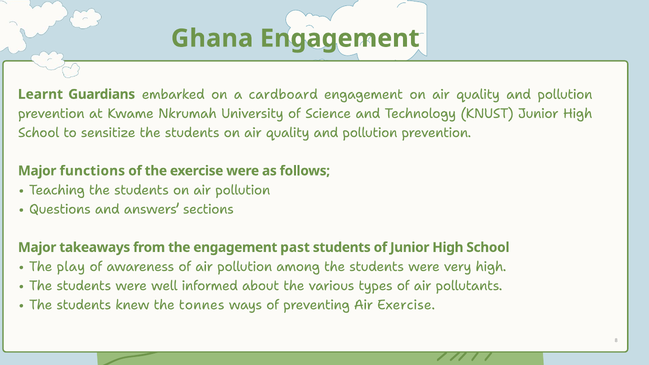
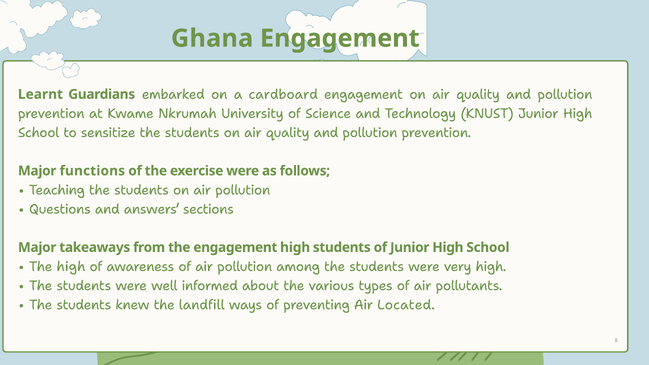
engagement past: past -> high
The play: play -> high
tonnes: tonnes -> landfill
Air Exercise: Exercise -> Located
